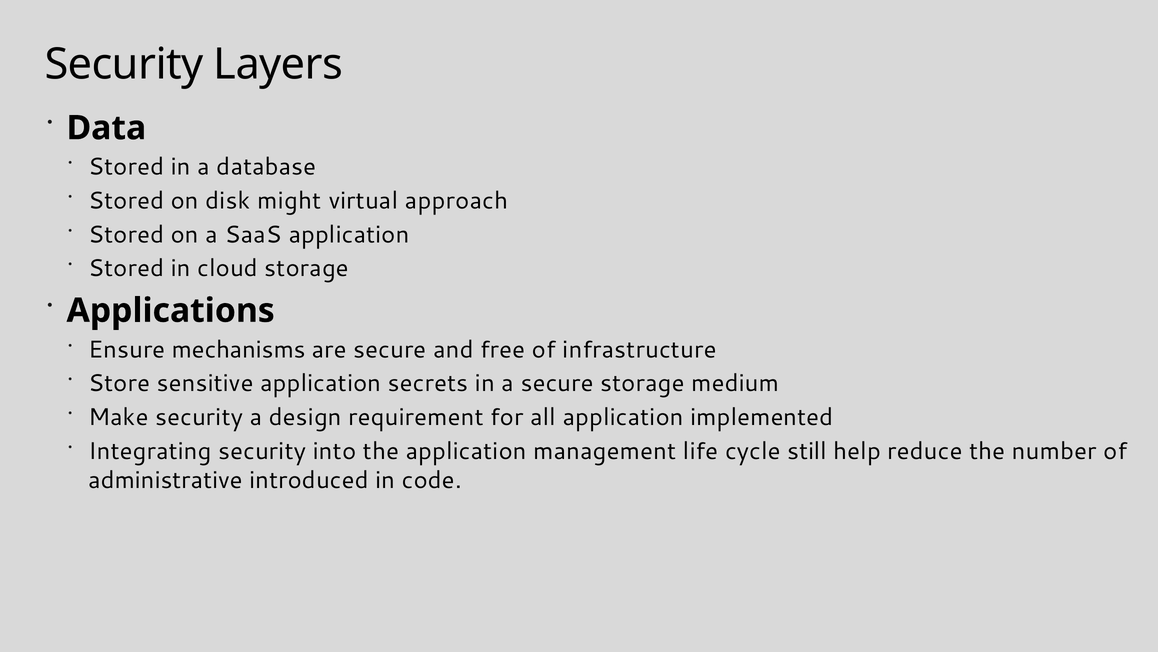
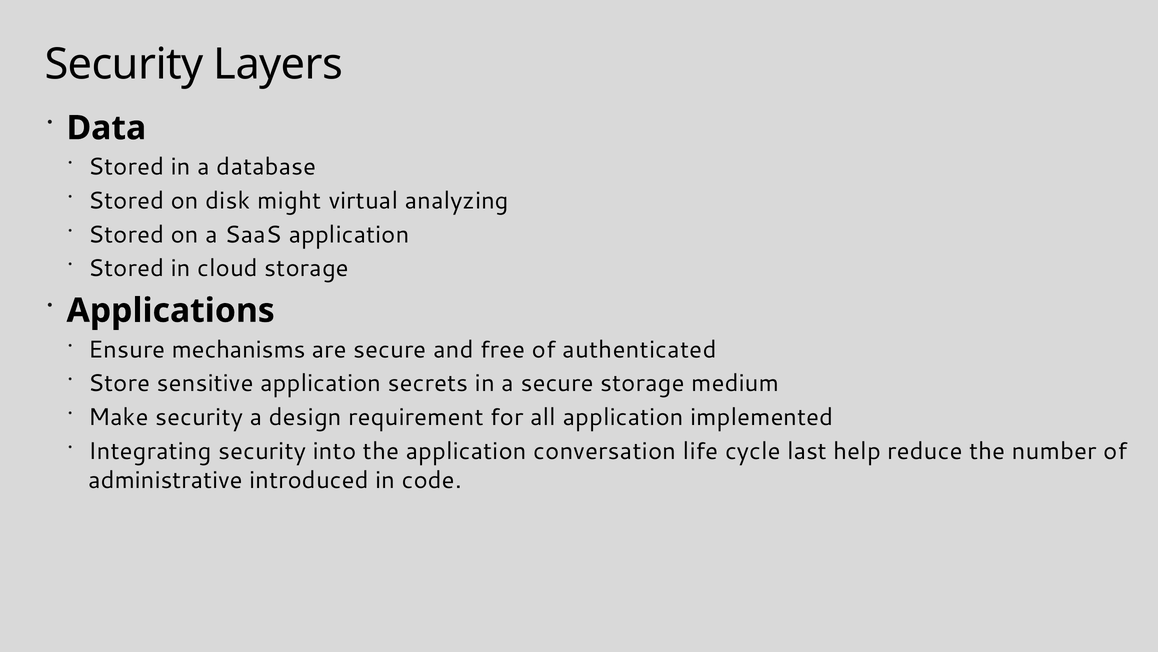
approach: approach -> analyzing
infrastructure: infrastructure -> authenticated
management: management -> conversation
still: still -> last
